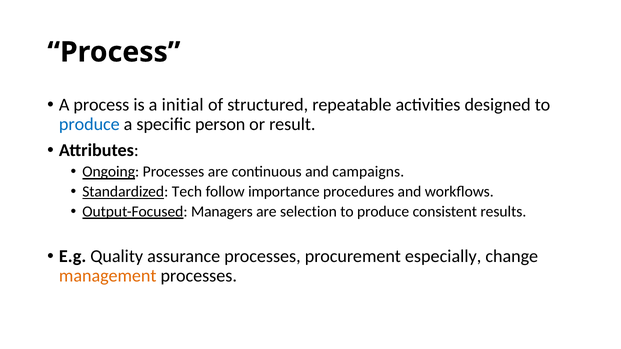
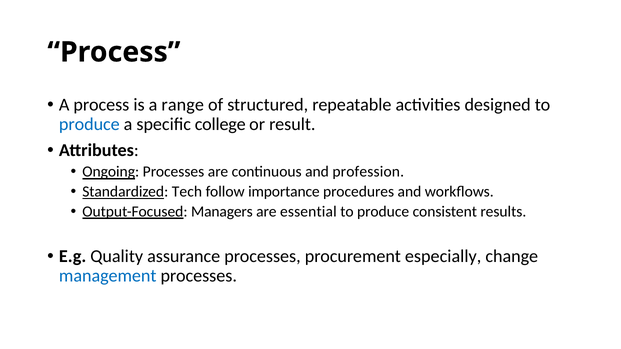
initial: initial -> range
person: person -> college
campaigns: campaigns -> profession
selection: selection -> essential
management colour: orange -> blue
